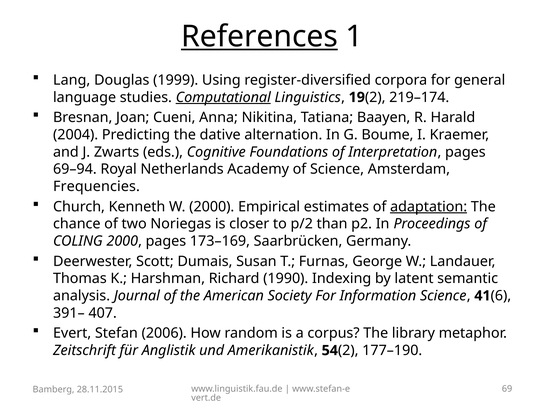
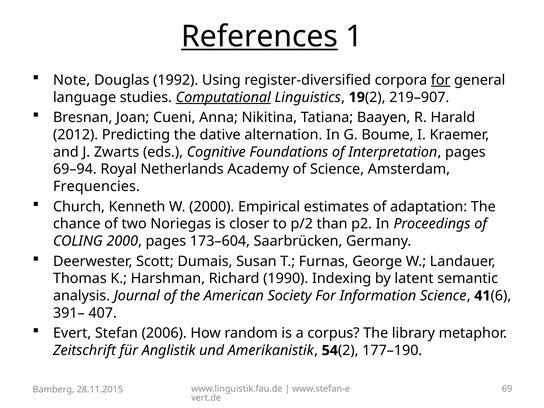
Lang: Lang -> Note
1999: 1999 -> 1992
for at (441, 80) underline: none -> present
219–174: 219–174 -> 219–907
2004: 2004 -> 2012
adaptation underline: present -> none
173–169: 173–169 -> 173–604
